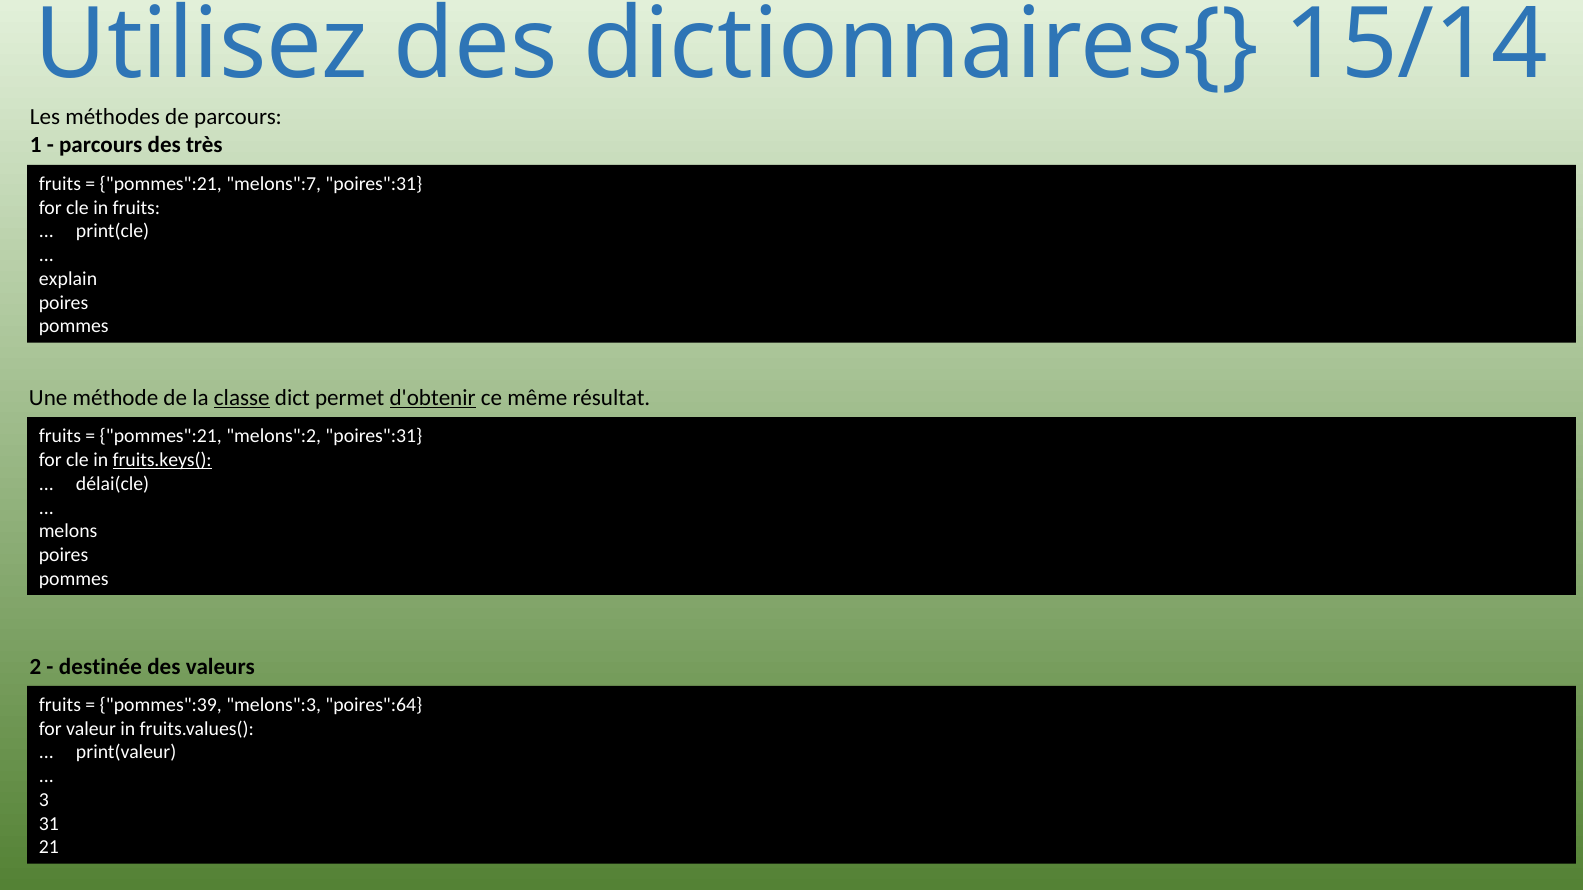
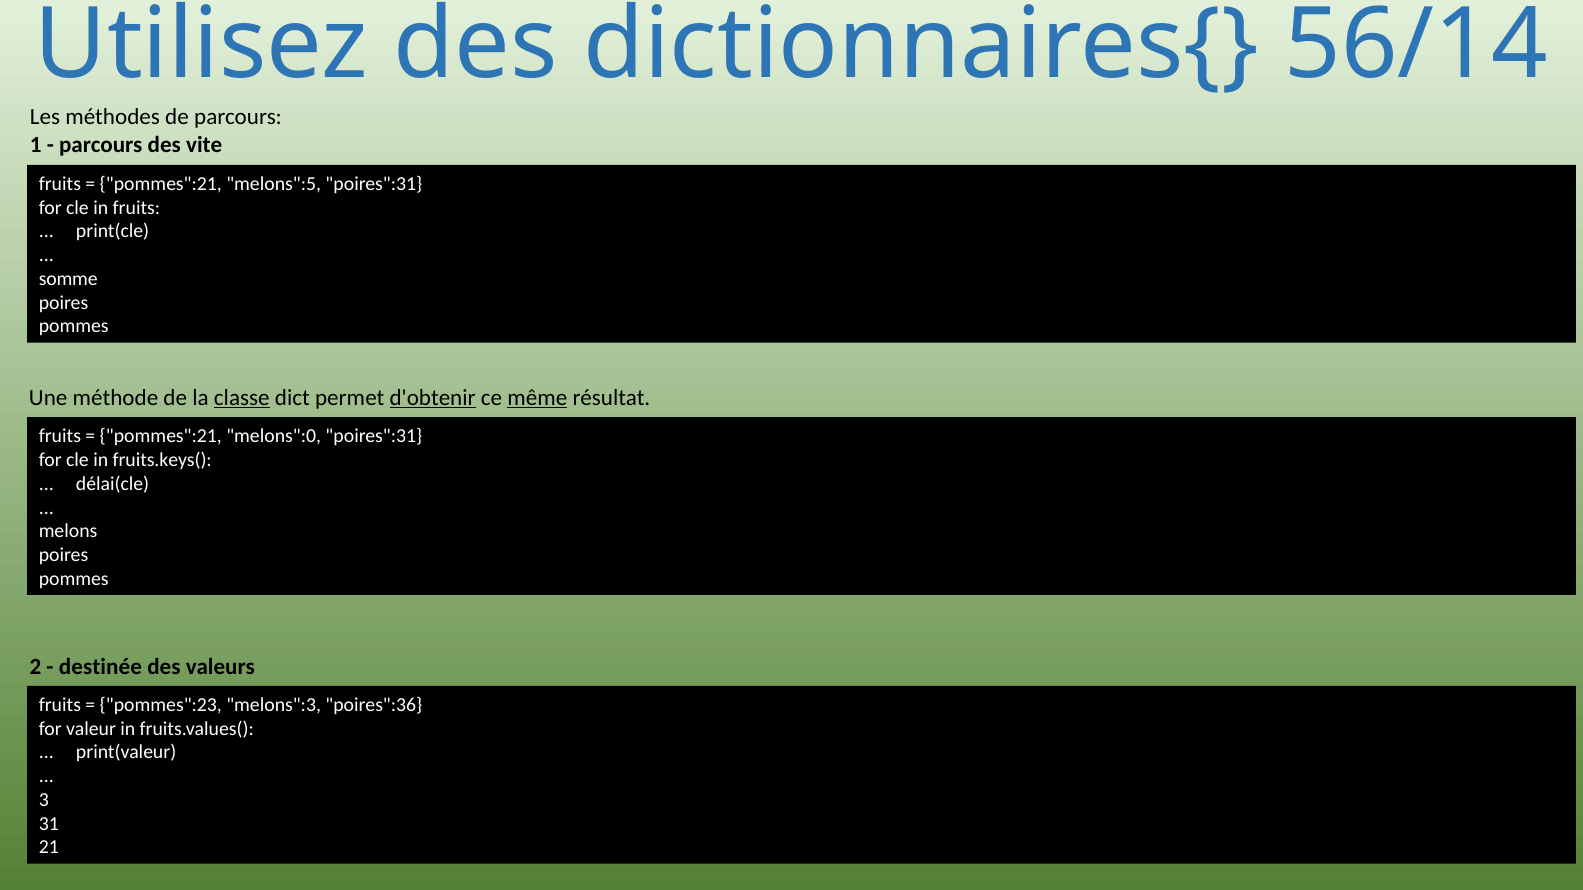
15/14: 15/14 -> 56/14
très: très -> vite
melons":7: melons":7 -> melons":5
explain: explain -> somme
même underline: none -> present
melons":2: melons":2 -> melons":0
fruits.keys( underline: present -> none
pommes":39: pommes":39 -> pommes":23
poires":64: poires":64 -> poires":36
